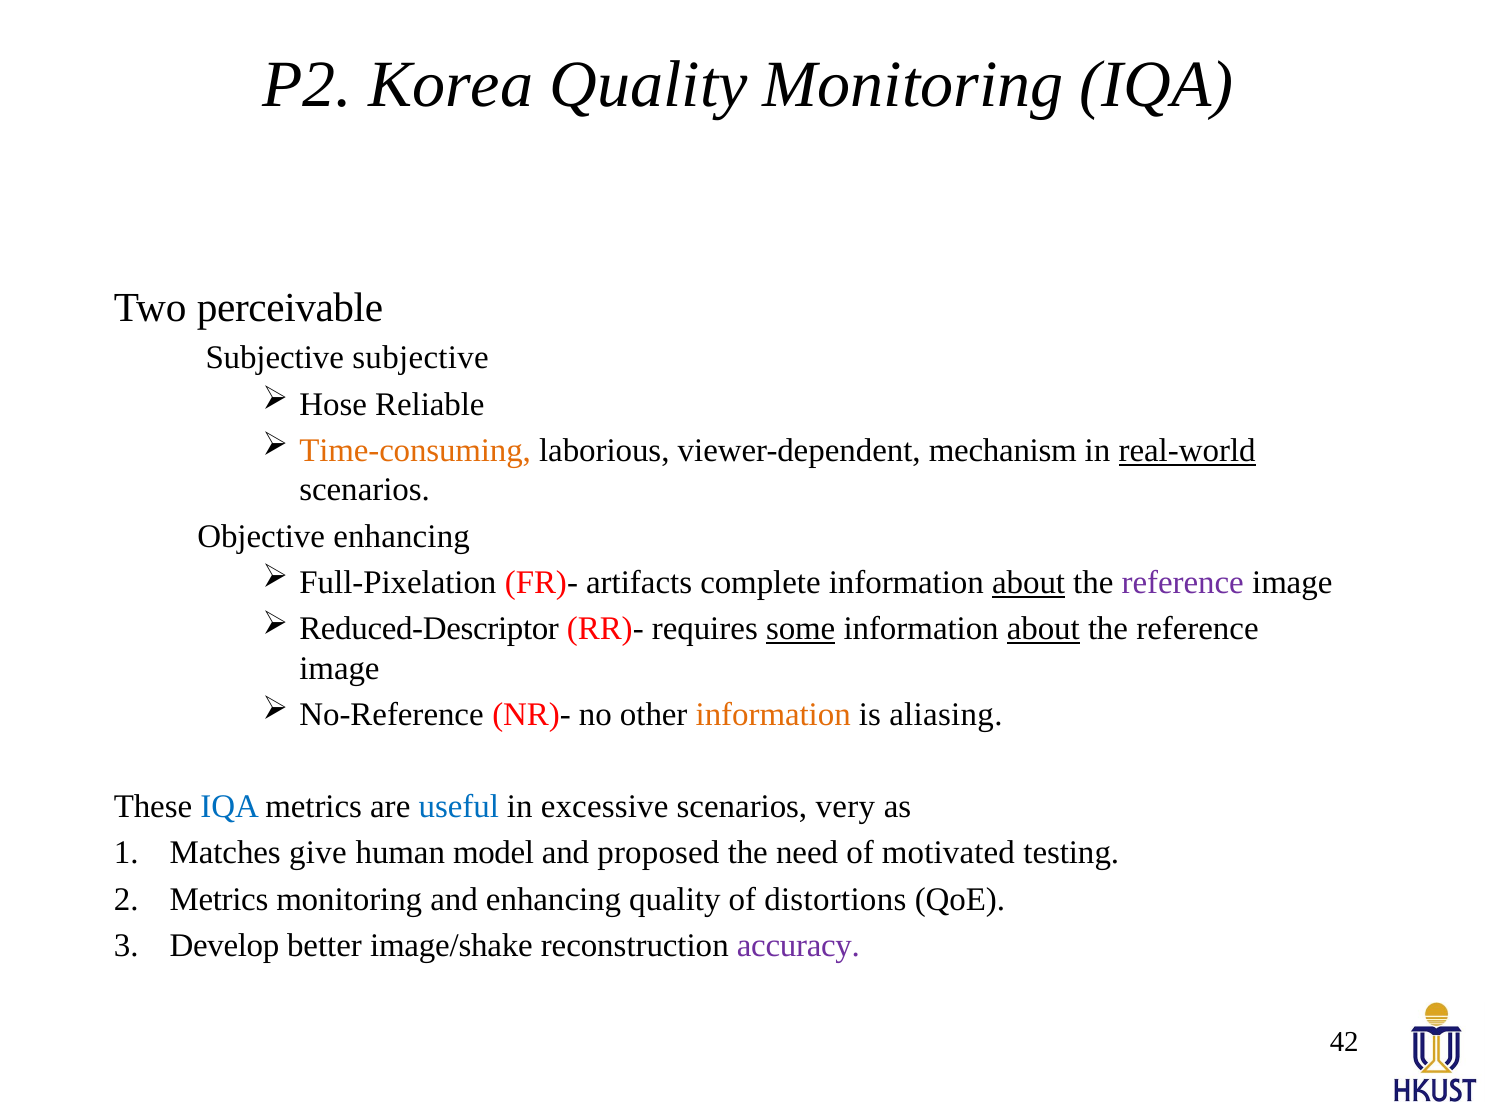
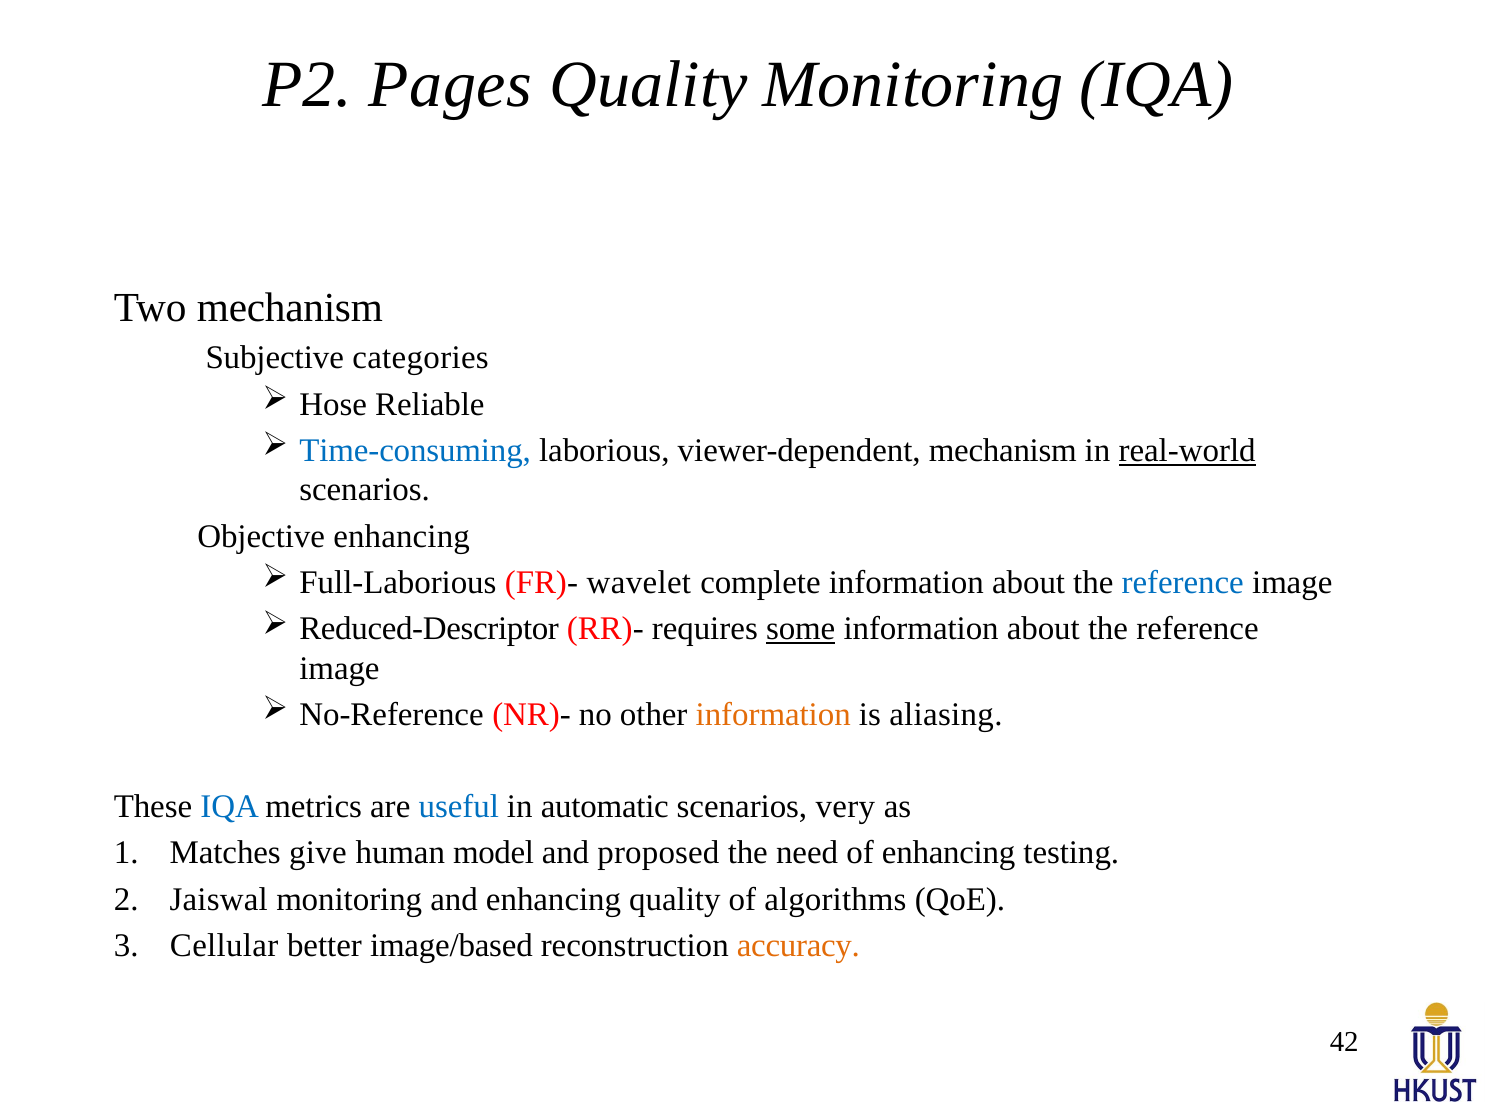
Korea: Korea -> Pages
Two perceivable: perceivable -> mechanism
Subjective subjective: subjective -> categories
Time-consuming colour: orange -> blue
Full-Pixelation: Full-Pixelation -> Full-Laborious
artifacts: artifacts -> wavelet
about at (1029, 582) underline: present -> none
reference at (1183, 582) colour: purple -> blue
about at (1043, 628) underline: present -> none
excessive: excessive -> automatic
of motivated: motivated -> enhancing
Metrics at (219, 899): Metrics -> Jaiswal
distortions: distortions -> algorithms
Develop: Develop -> Cellular
image/shake: image/shake -> image/based
accuracy colour: purple -> orange
